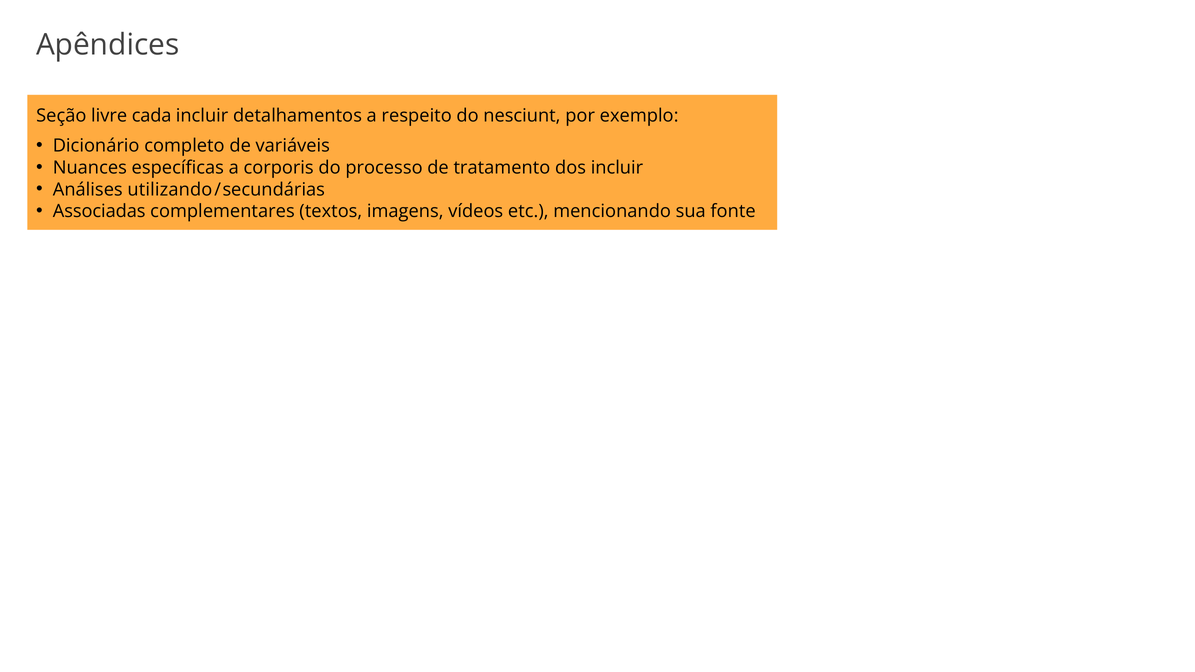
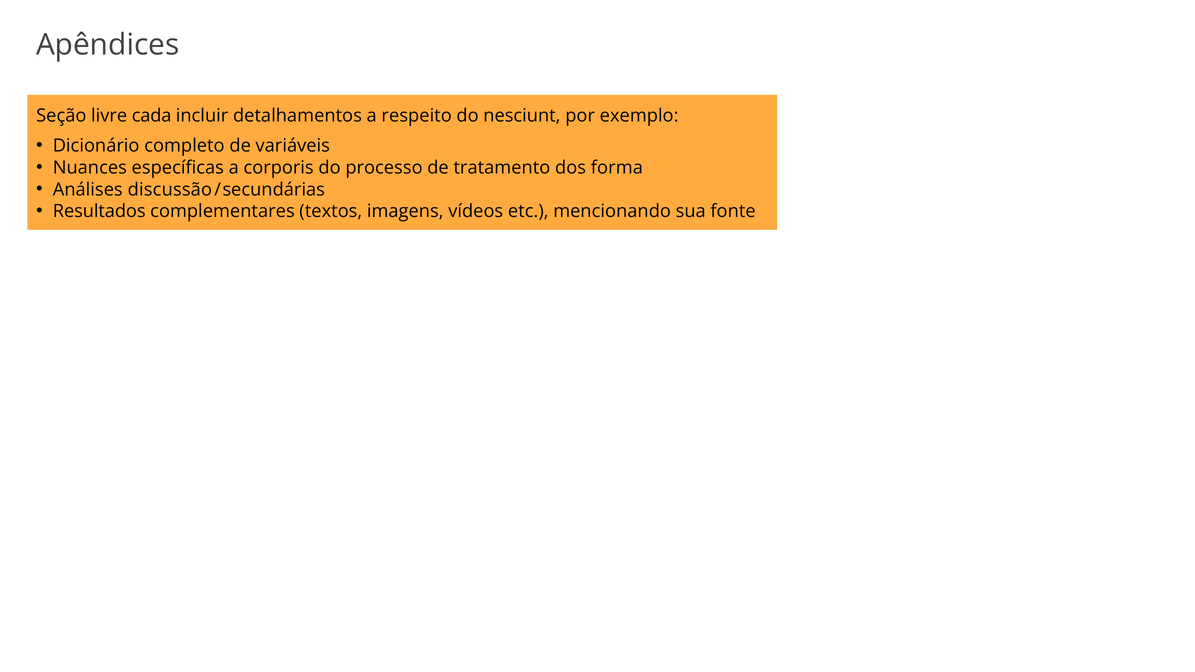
dos incluir: incluir -> forma
utilizando: utilizando -> discussão
Associadas: Associadas -> Resultados
